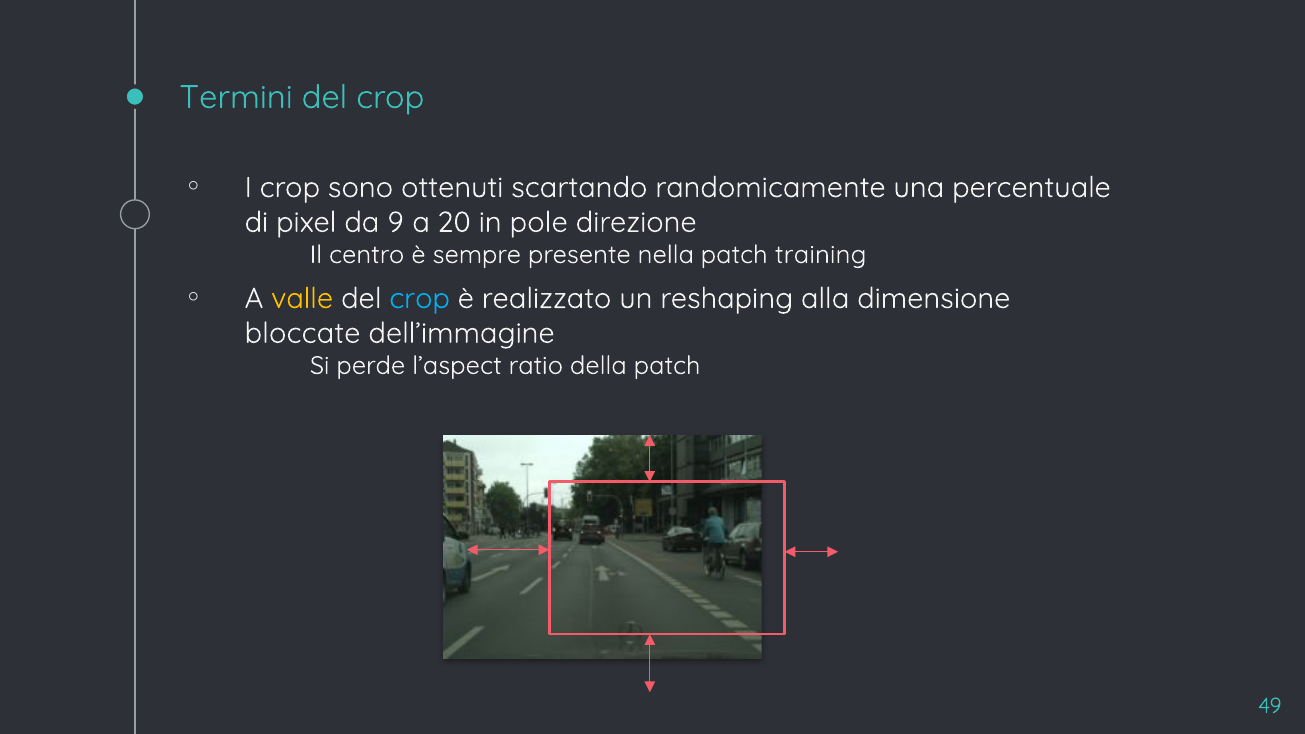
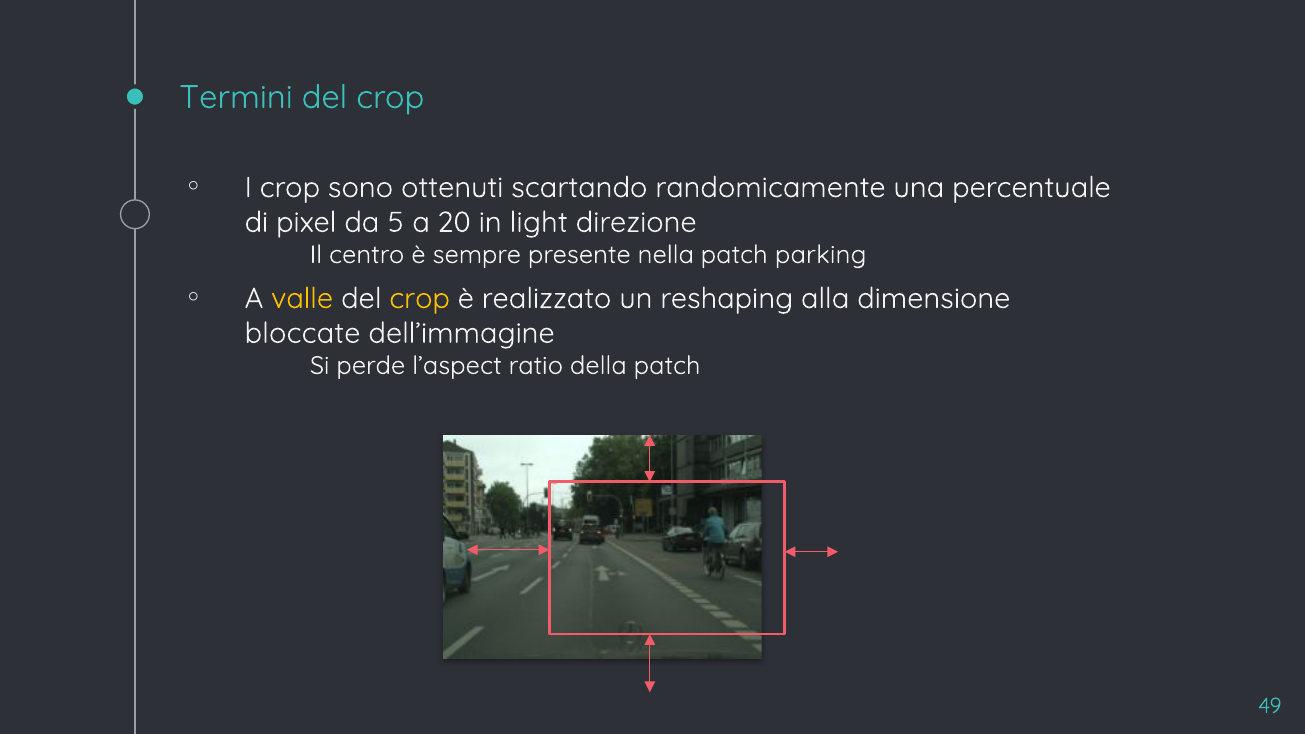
9: 9 -> 5
pole: pole -> light
training: training -> parking
crop at (420, 298) colour: light blue -> yellow
